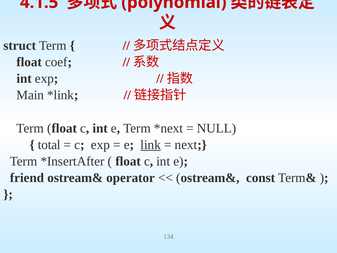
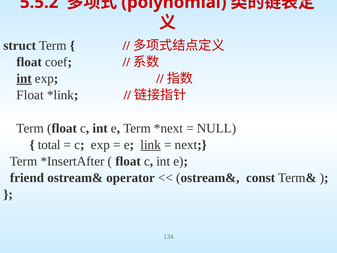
4.1.5: 4.1.5 -> 5.5.2
int at (24, 79) underline: none -> present
Main at (30, 95): Main -> Float
